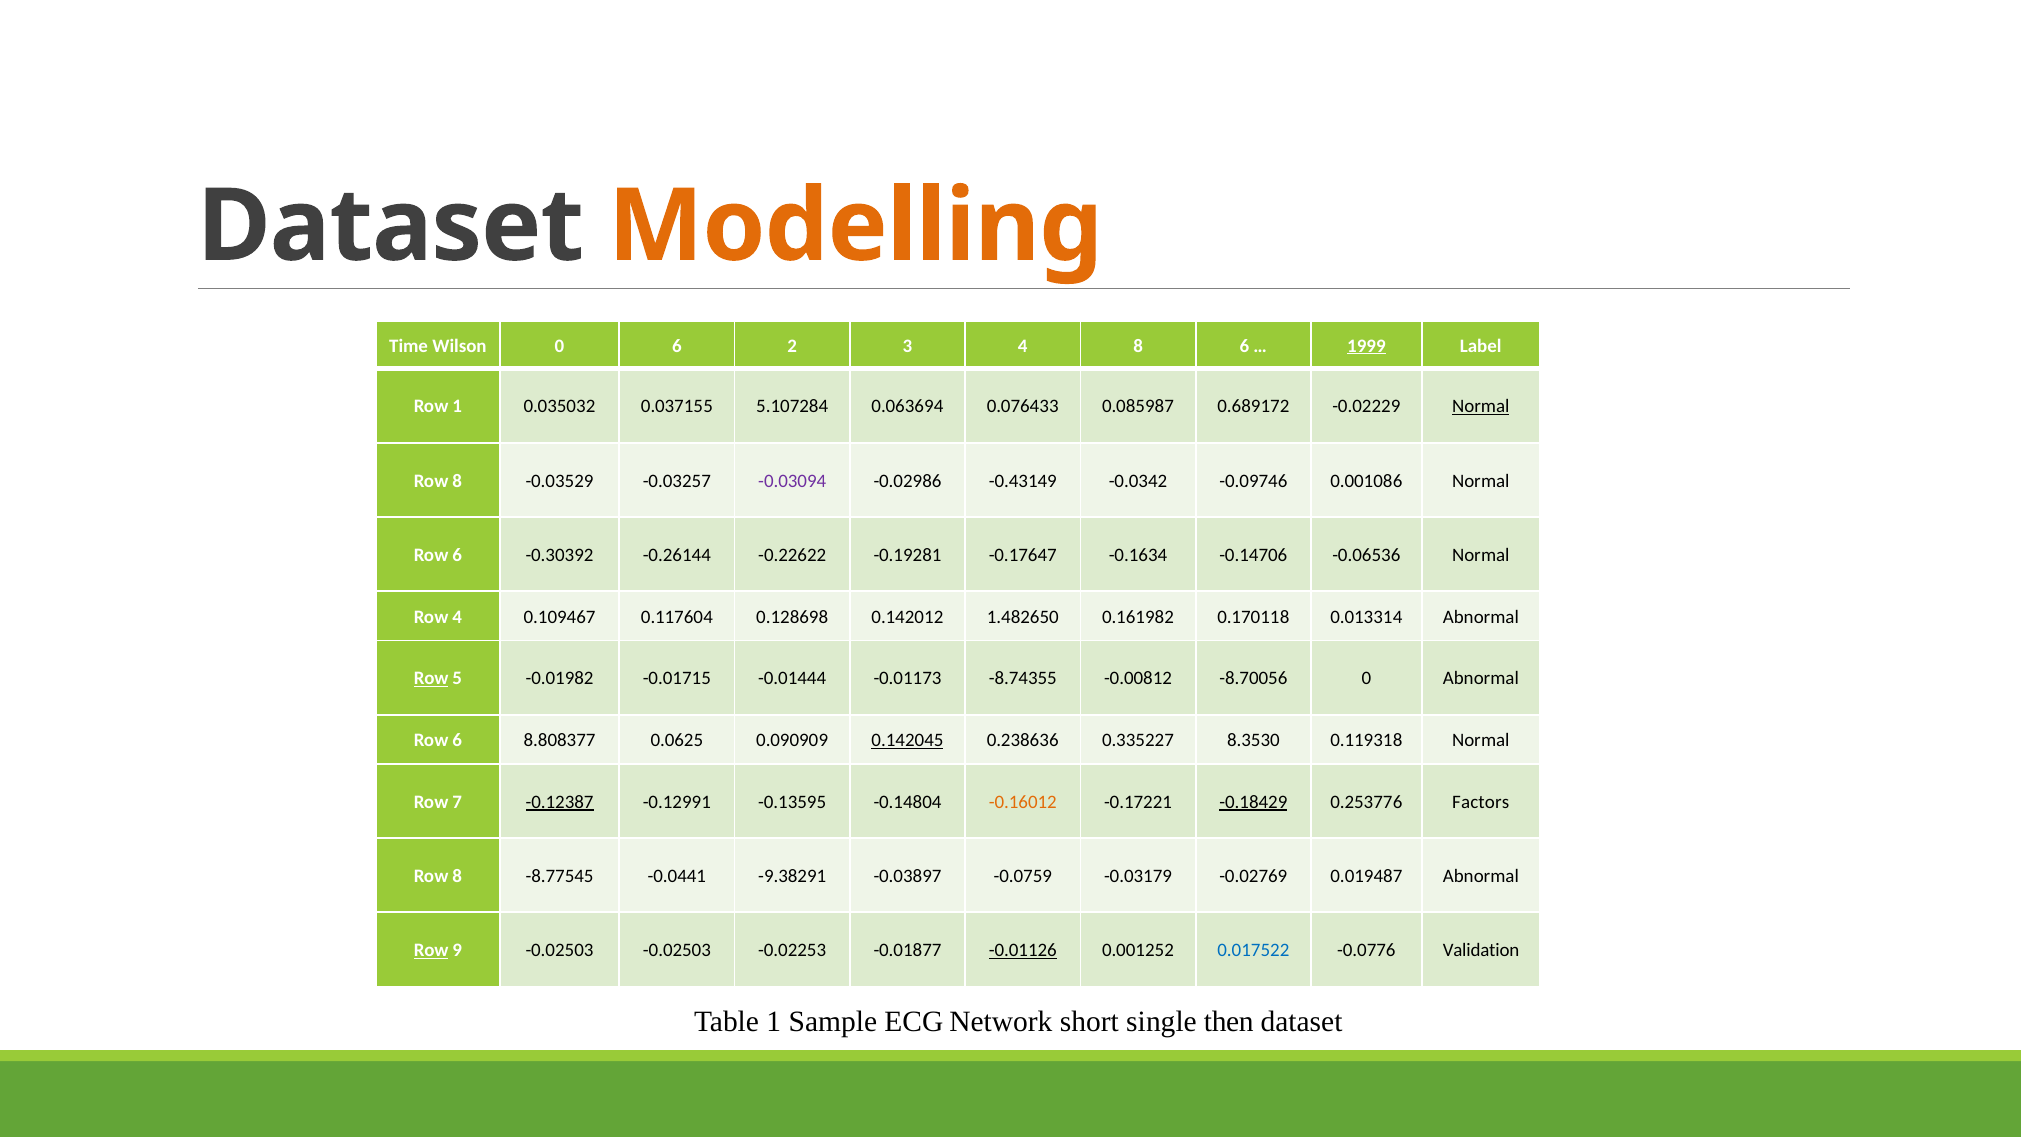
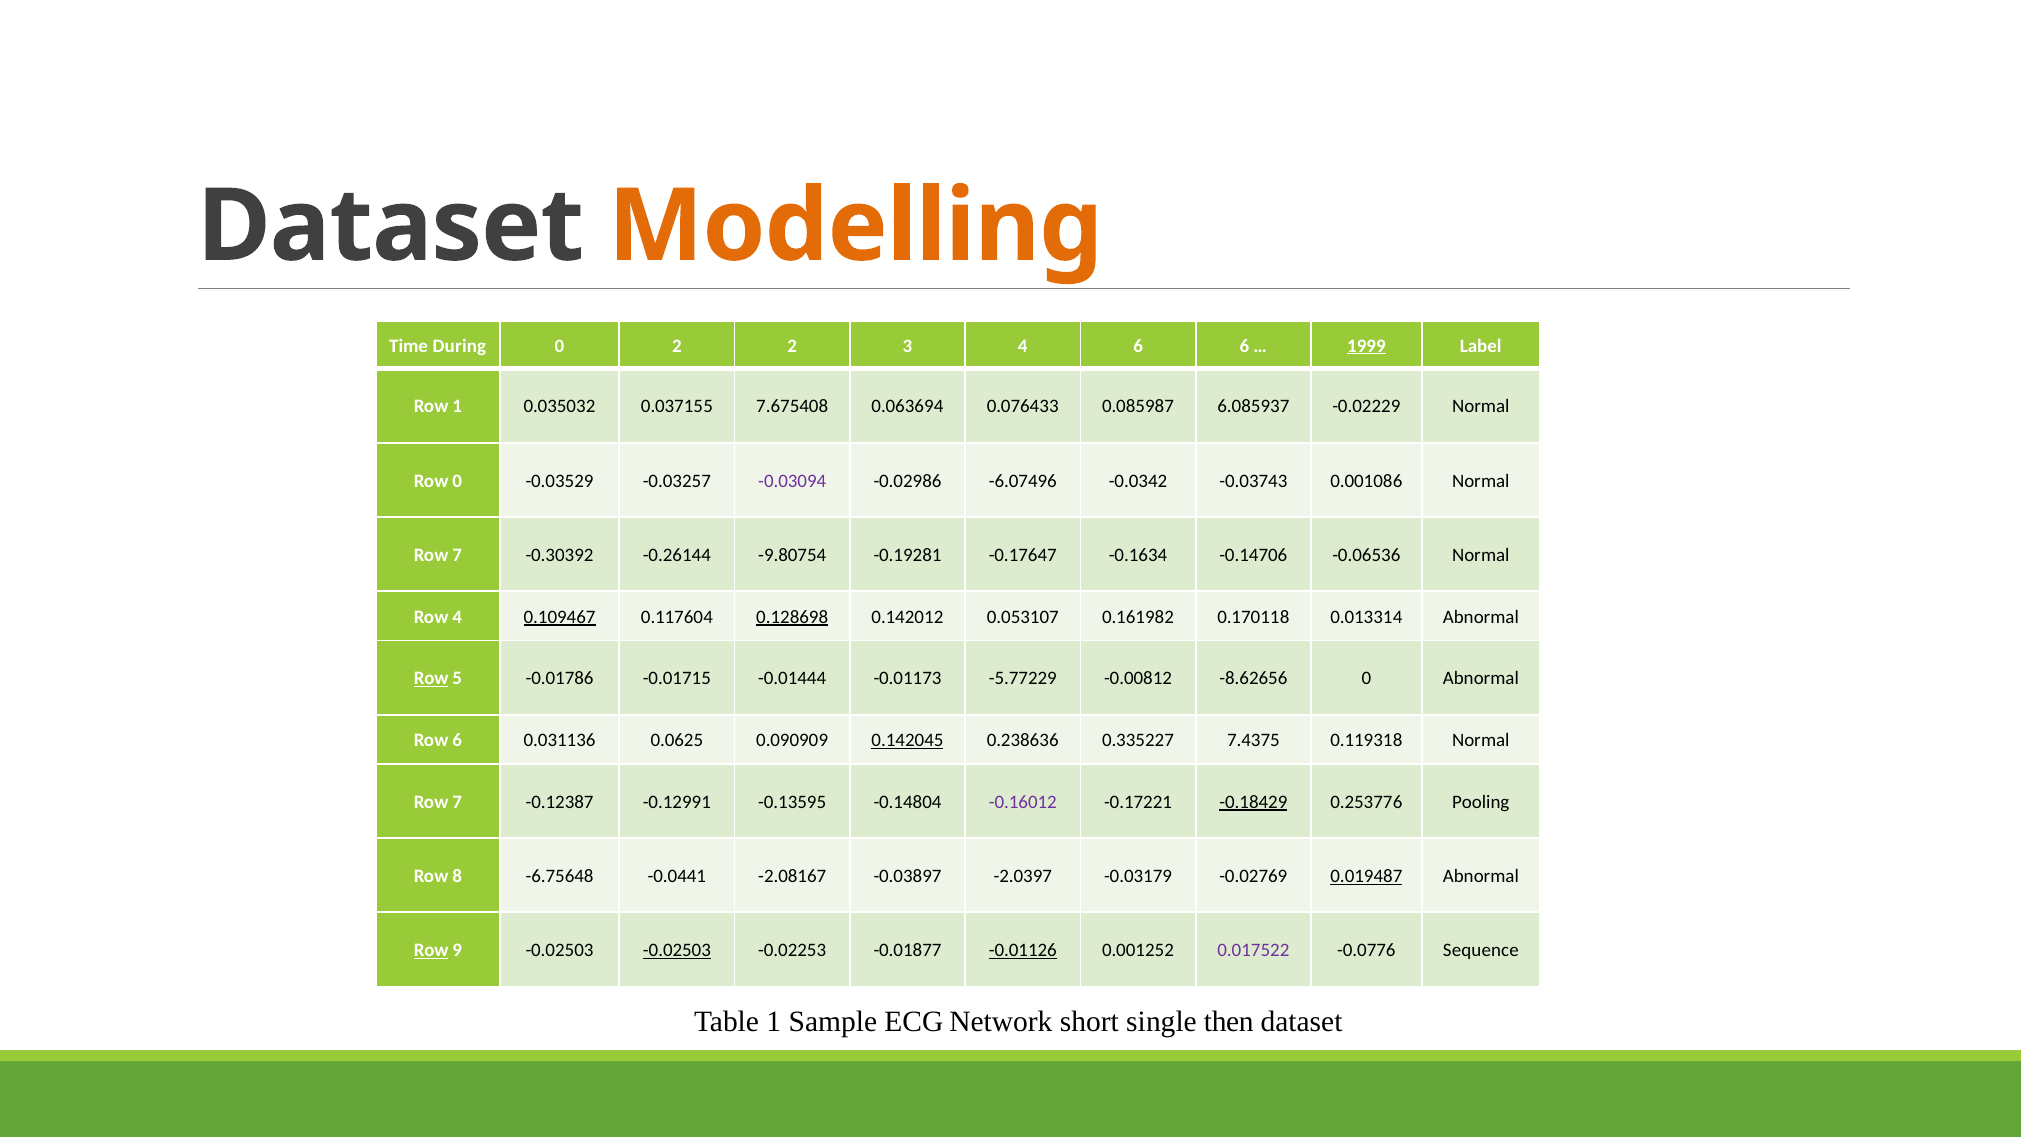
Wilson: Wilson -> During
0 6: 6 -> 2
4 8: 8 -> 6
5.107284: 5.107284 -> 7.675408
0.689172: 0.689172 -> 6.085937
Normal at (1481, 407) underline: present -> none
8 at (457, 481): 8 -> 0
-0.43149: -0.43149 -> -6.07496
-0.09746: -0.09746 -> -0.03743
6 at (457, 555): 6 -> 7
-0.22622: -0.22622 -> -9.80754
0.109467 underline: none -> present
0.128698 underline: none -> present
1.482650: 1.482650 -> 0.053107
-0.01982: -0.01982 -> -0.01786
-8.74355: -8.74355 -> -5.77229
-8.70056: -8.70056 -> -8.62656
8.808377: 8.808377 -> 0.031136
8.3530: 8.3530 -> 7.4375
-0.12387 underline: present -> none
-0.16012 colour: orange -> purple
Factors: Factors -> Pooling
-8.77545: -8.77545 -> -6.75648
-9.38291: -9.38291 -> -2.08167
-0.0759: -0.0759 -> -2.0397
0.019487 underline: none -> present
-0.02503 at (677, 950) underline: none -> present
0.017522 colour: blue -> purple
Validation: Validation -> Sequence
